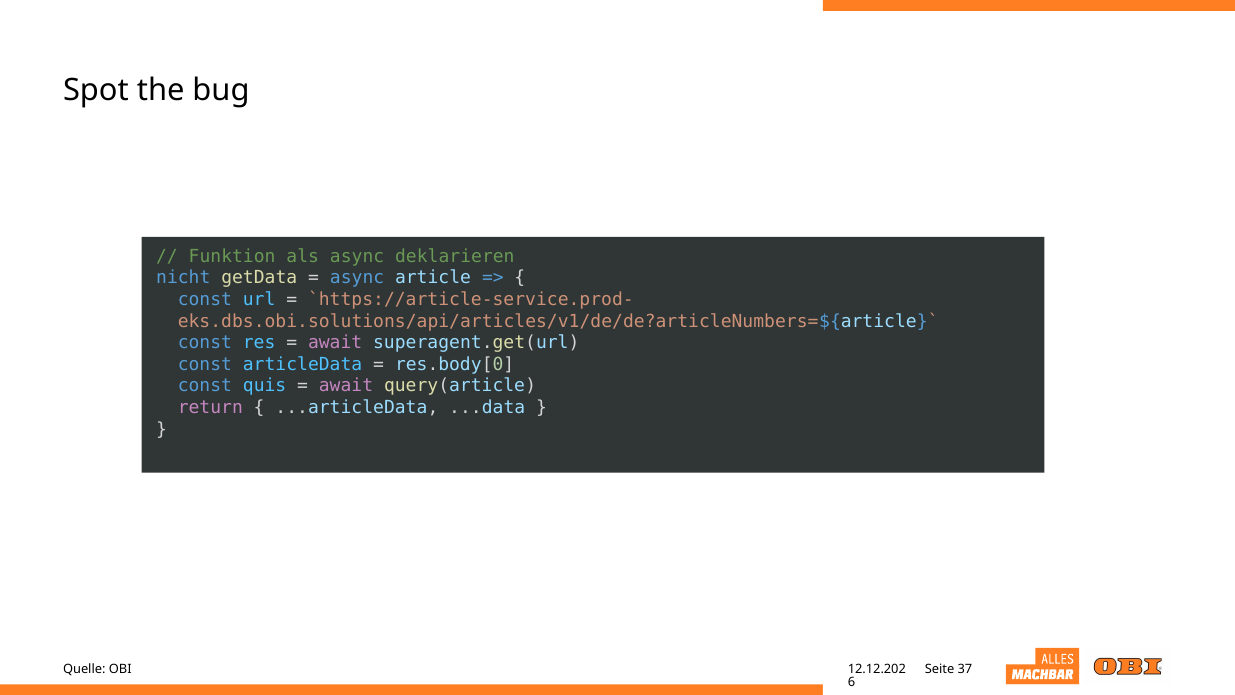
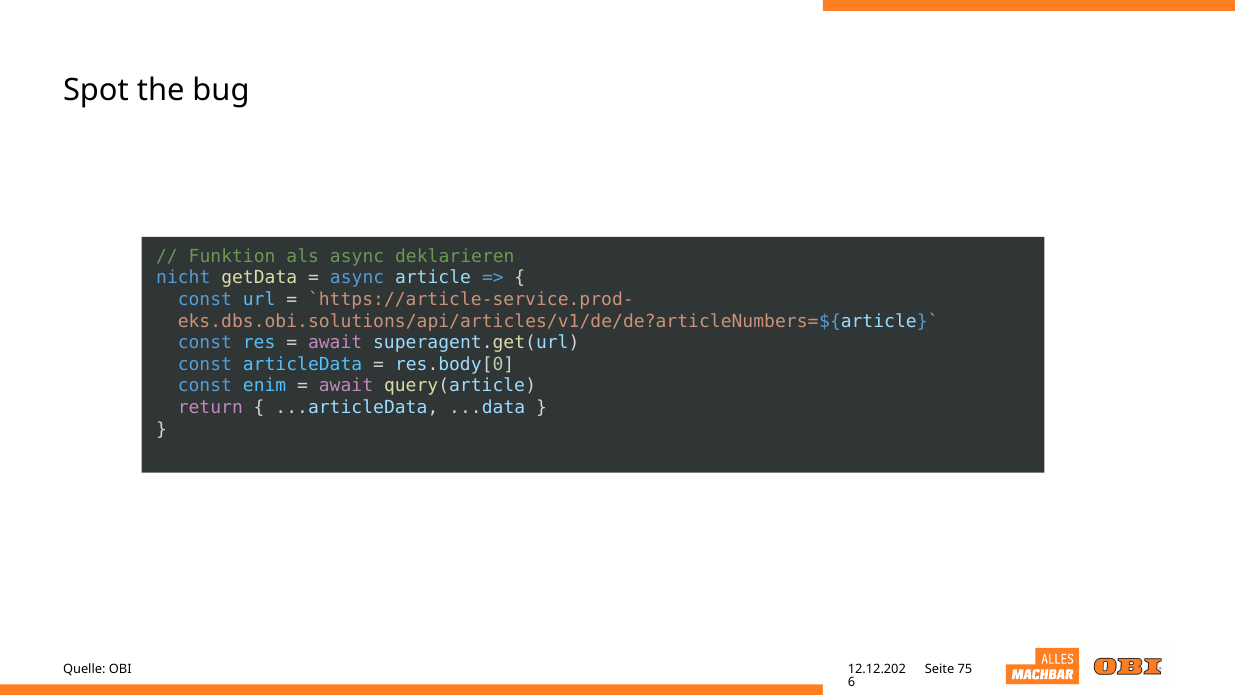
quis: quis -> enim
37: 37 -> 75
